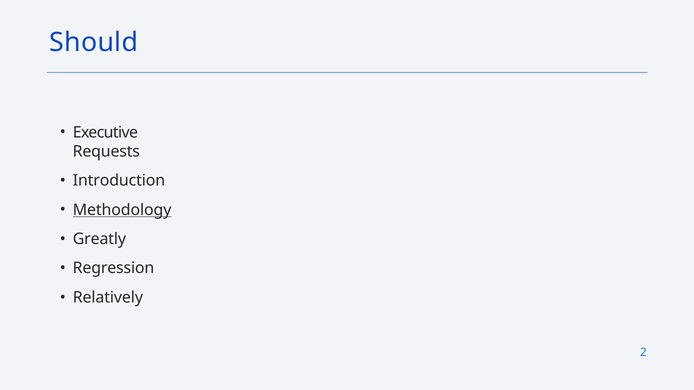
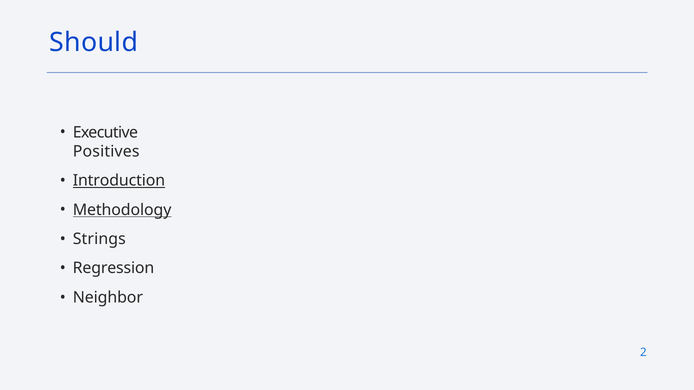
Requests: Requests -> Positives
Introduction underline: none -> present
Greatly: Greatly -> Strings
Relatively: Relatively -> Neighbor
